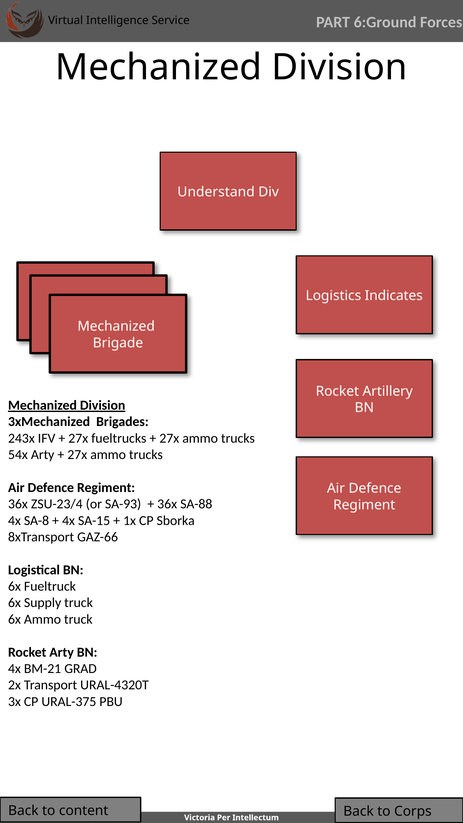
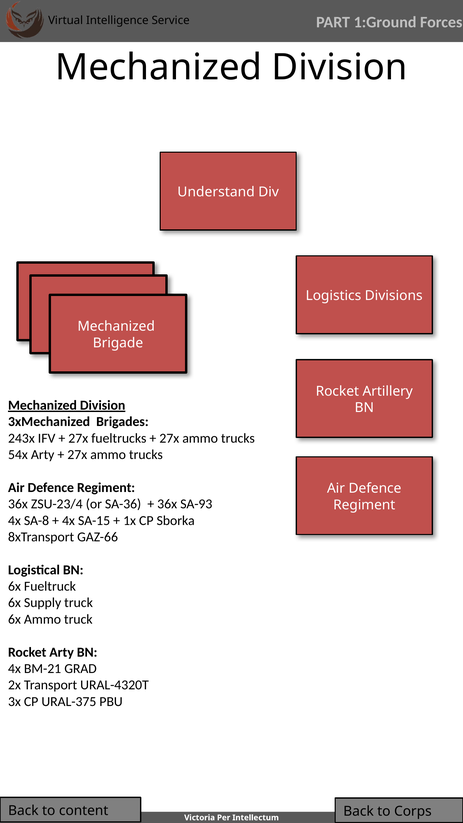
6:Ground: 6:Ground -> 1:Ground
Indicates: Indicates -> Divisions
SA-93: SA-93 -> SA-36
SA-88: SA-88 -> SA-93
